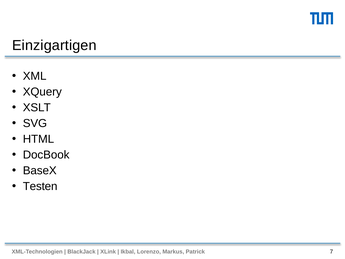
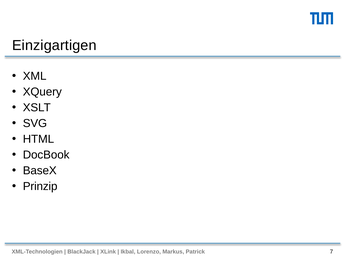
Testen: Testen -> Prinzip
